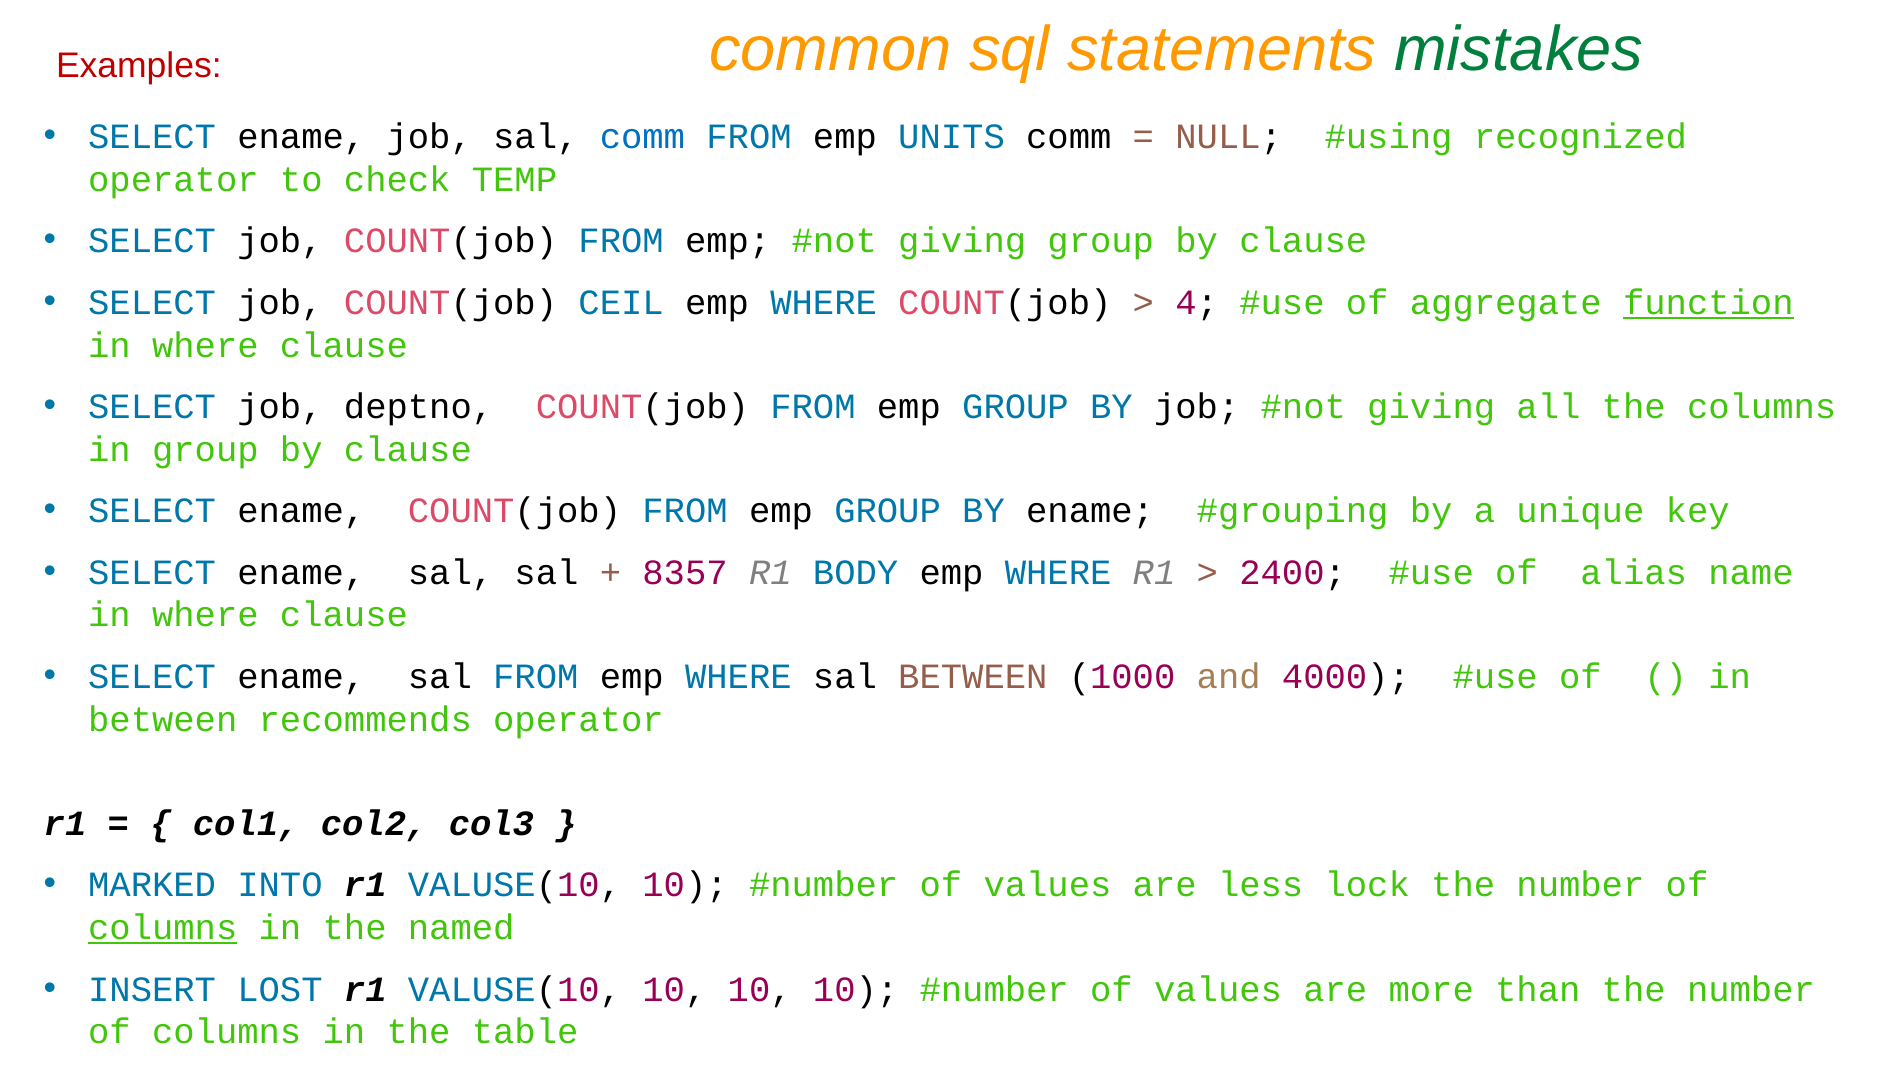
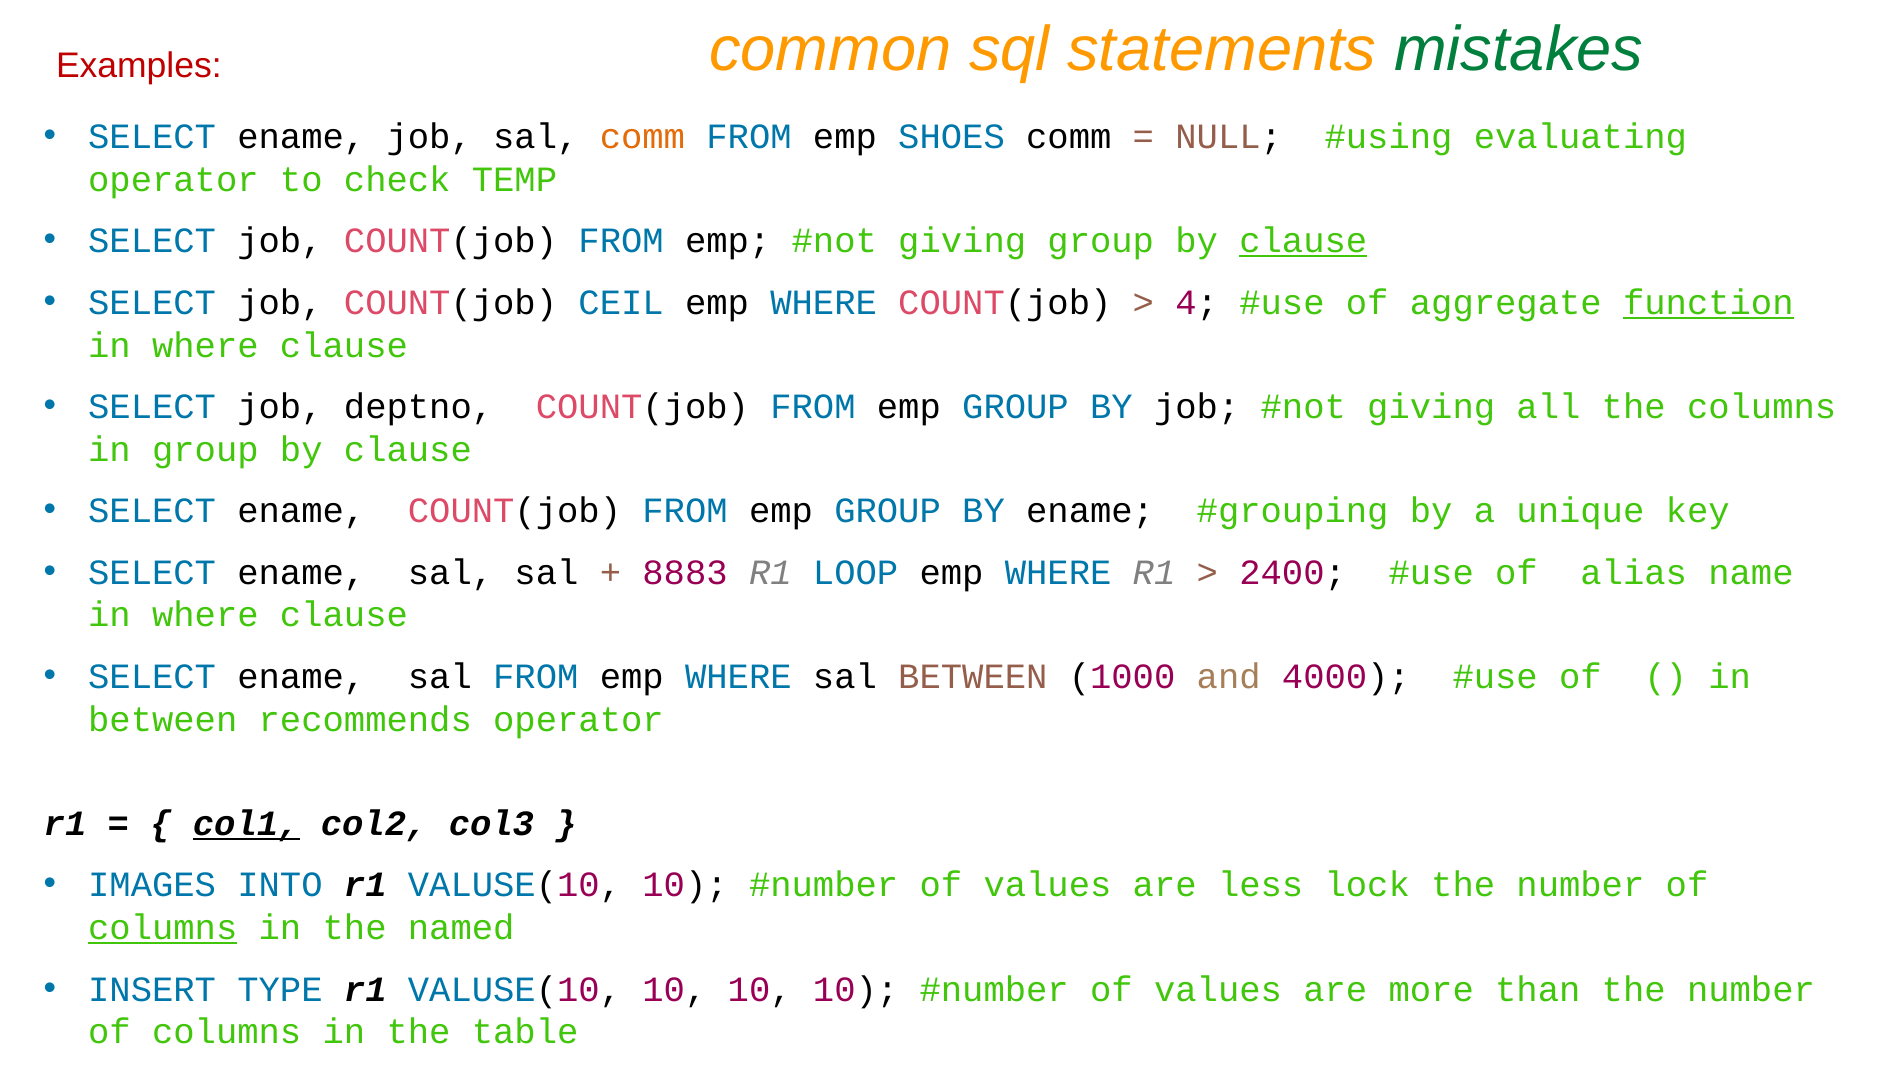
comm at (642, 137) colour: blue -> orange
UNITS: UNITS -> SHOES
recognized: recognized -> evaluating
clause at (1303, 241) underline: none -> present
8357: 8357 -> 8883
BODY: BODY -> LOOP
col1 underline: none -> present
MARKED: MARKED -> IMAGES
LOST: LOST -> TYPE
